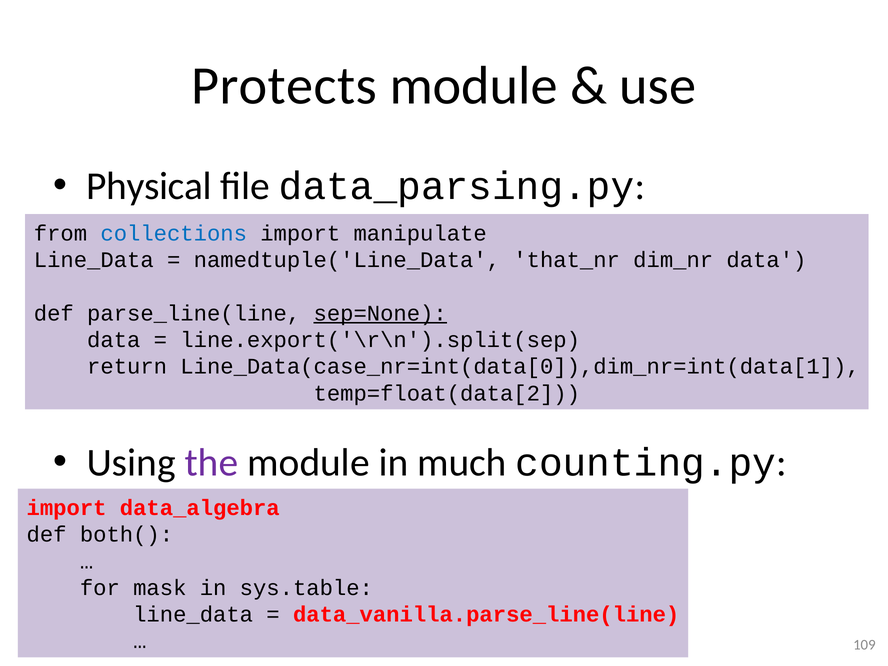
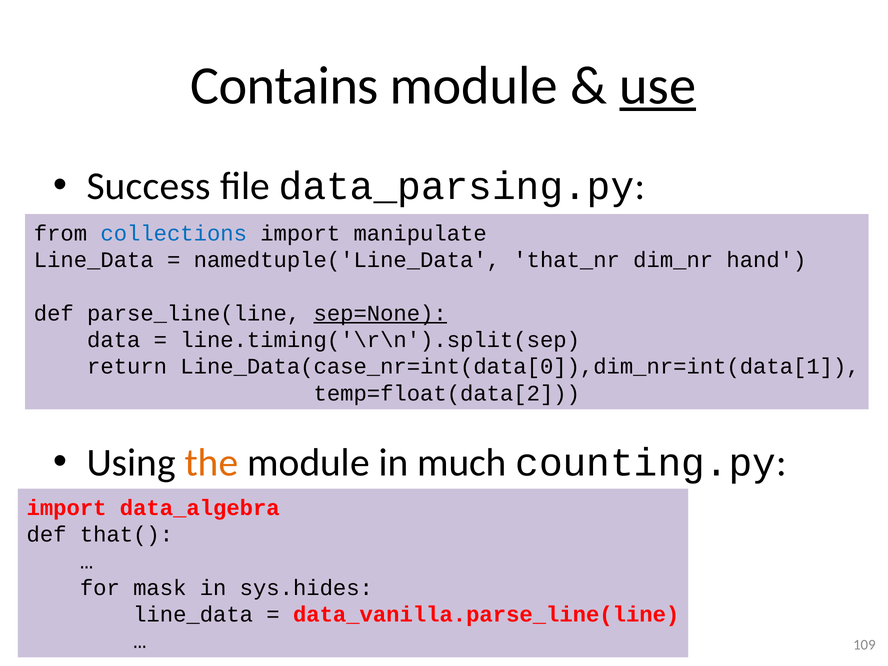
Protects: Protects -> Contains
use underline: none -> present
Physical: Physical -> Success
dim_nr data: data -> hand
line.export('\r\n').split(sep: line.export('\r\n').split(sep -> line.timing('\r\n').split(sep
the colour: purple -> orange
both(: both( -> that(
sys.table: sys.table -> sys.hides
